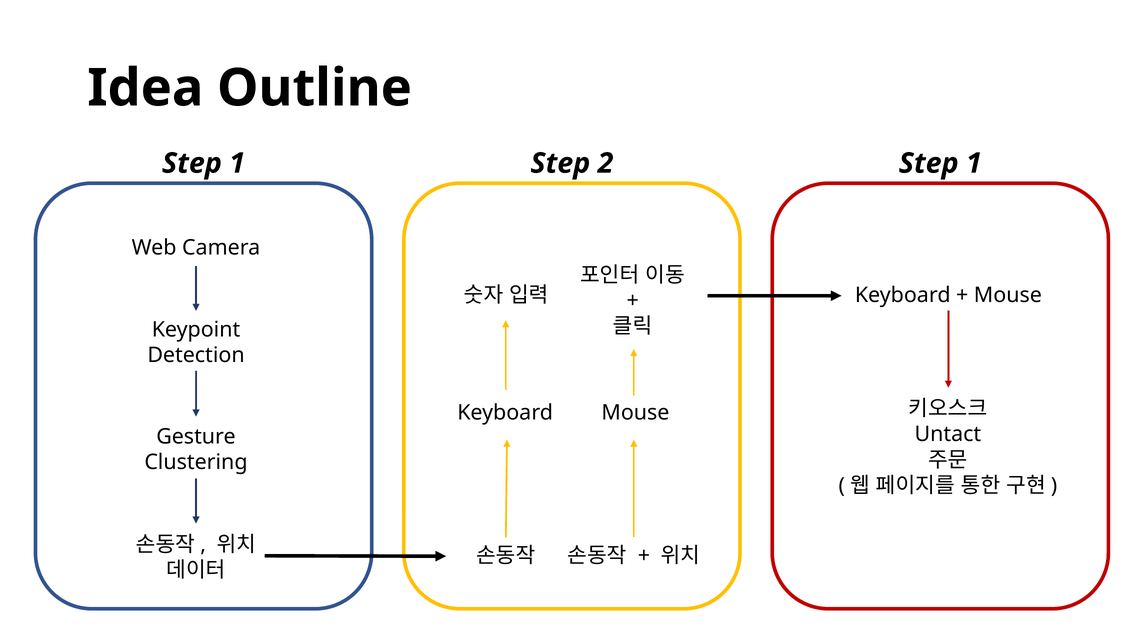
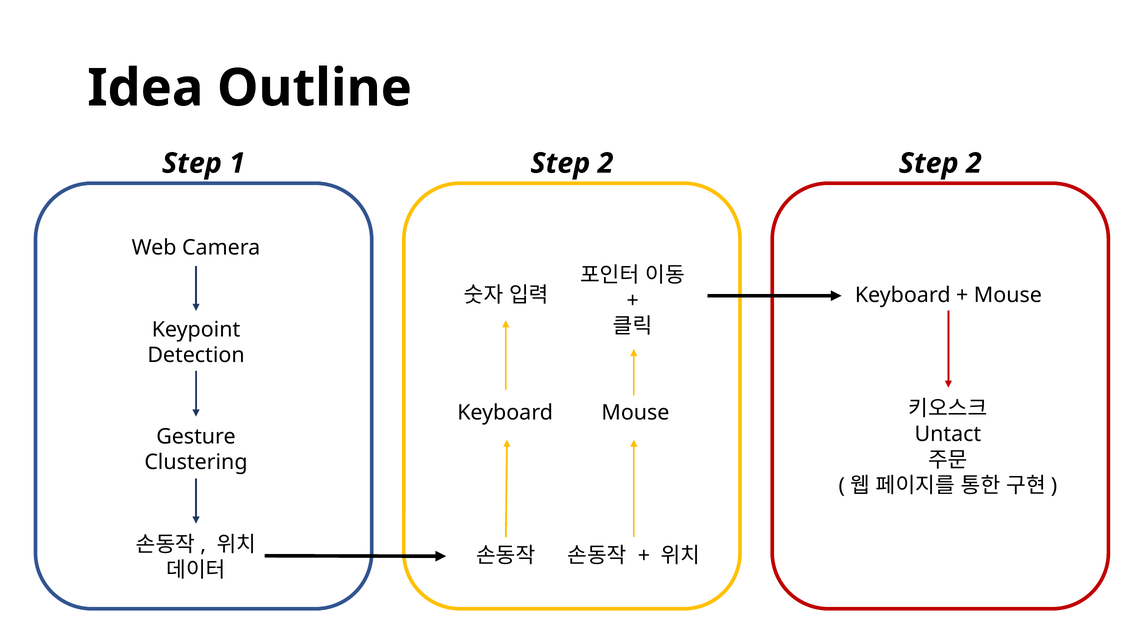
2 Step 1: 1 -> 2
